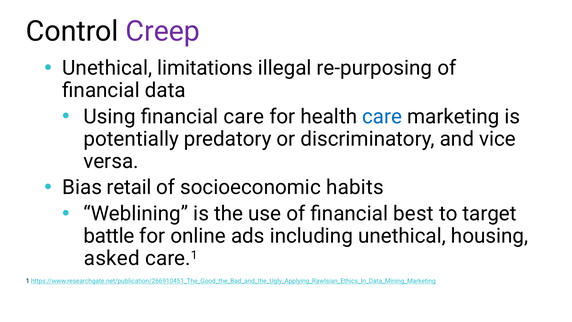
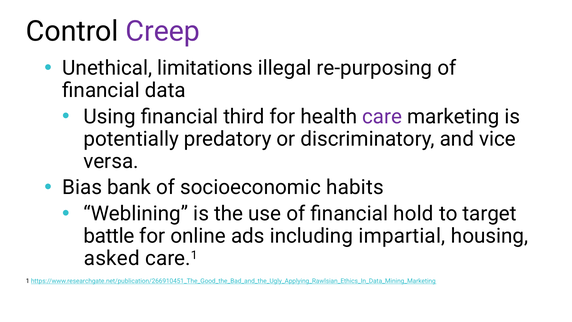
financial care: care -> third
care at (382, 117) colour: blue -> purple
retail: retail -> bank
best: best -> hold
including unethical: unethical -> impartial
